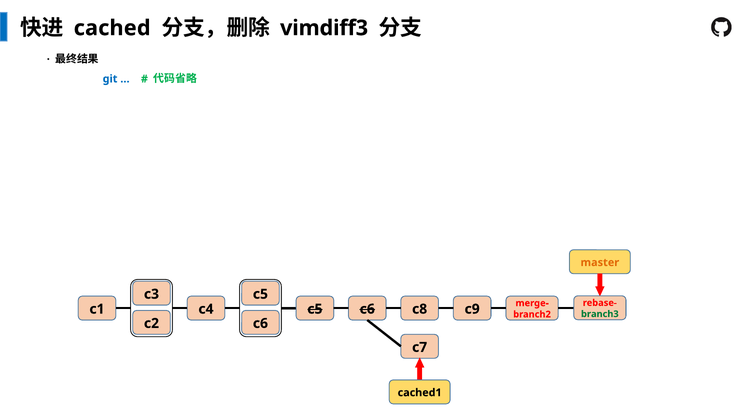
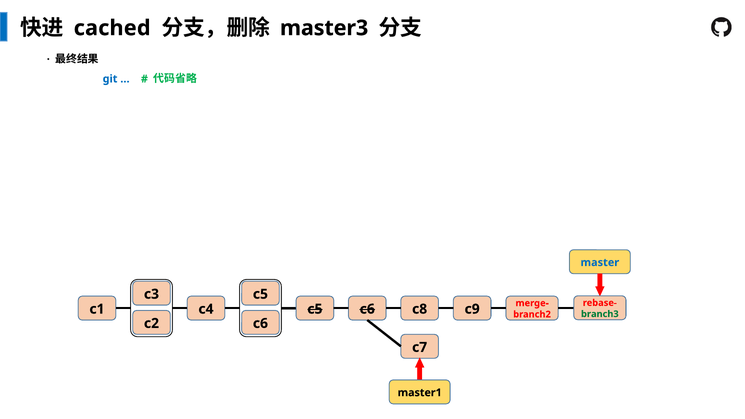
vimdiff3: vimdiff3 -> master3
master colour: orange -> blue
cached1: cached1 -> master1
